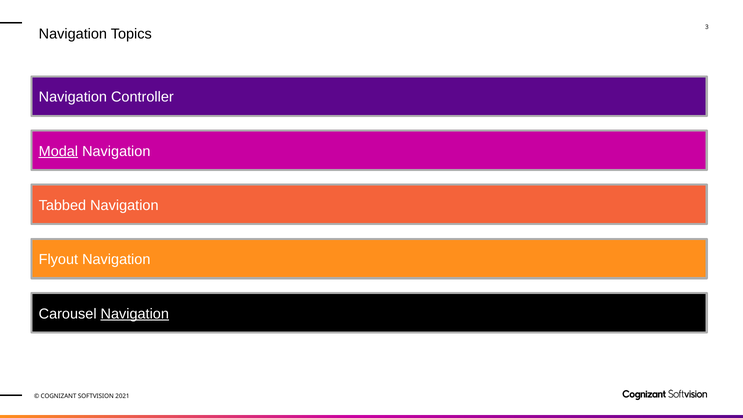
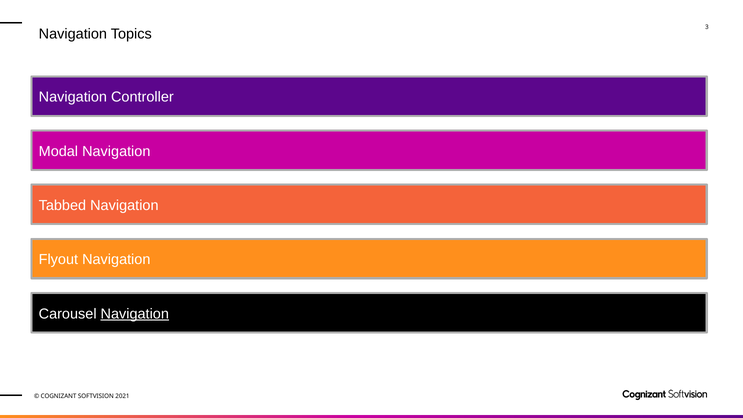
Modal underline: present -> none
